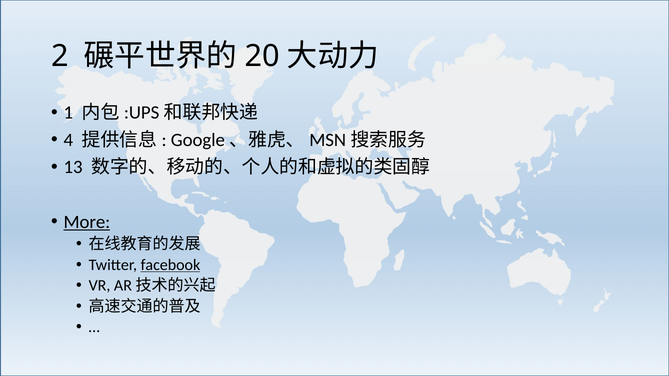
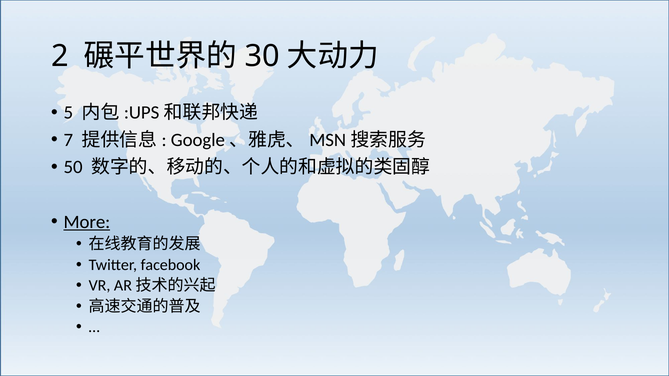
20: 20 -> 30
1: 1 -> 5
4: 4 -> 7
13: 13 -> 50
facebook underline: present -> none
